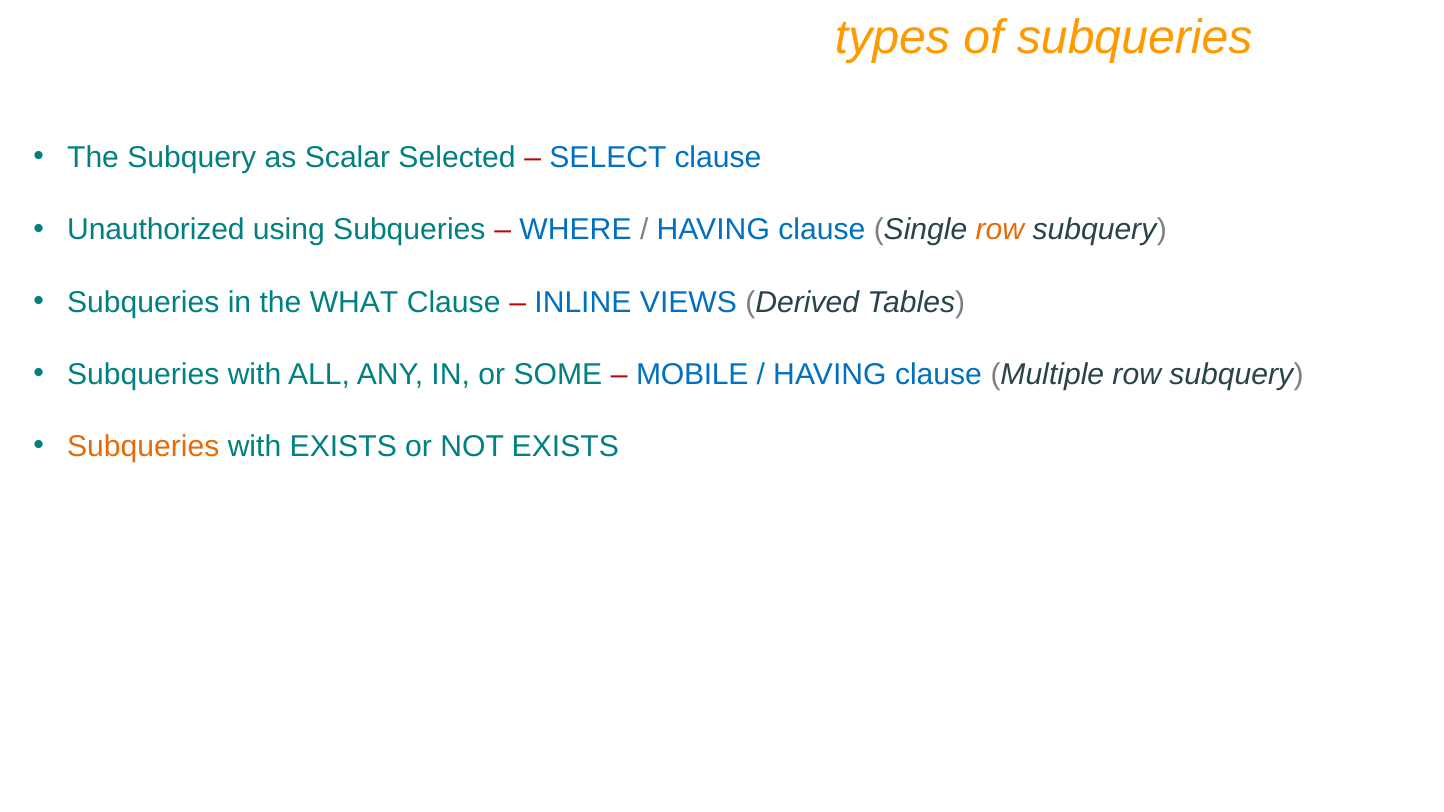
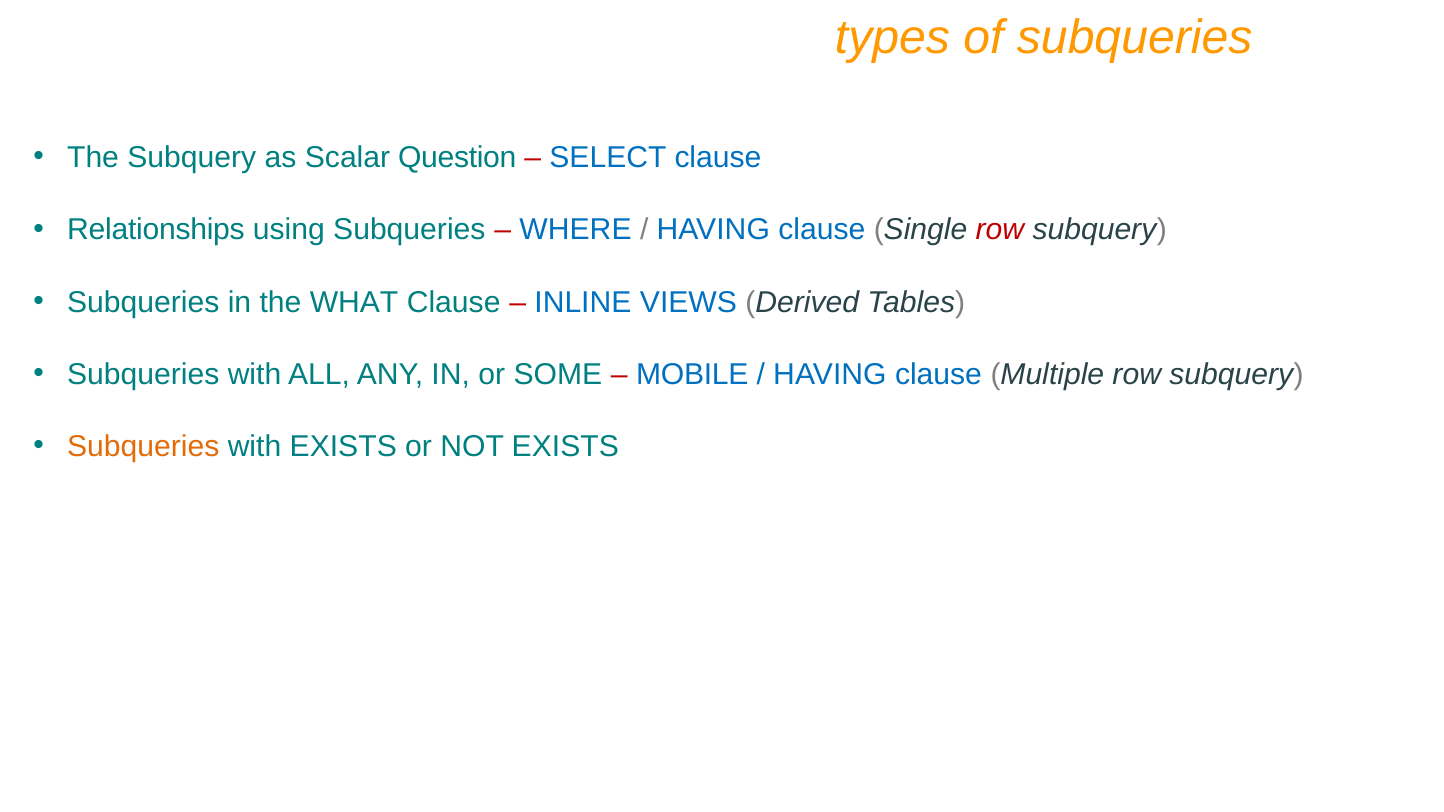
Selected: Selected -> Question
Unauthorized: Unauthorized -> Relationships
row at (1000, 230) colour: orange -> red
